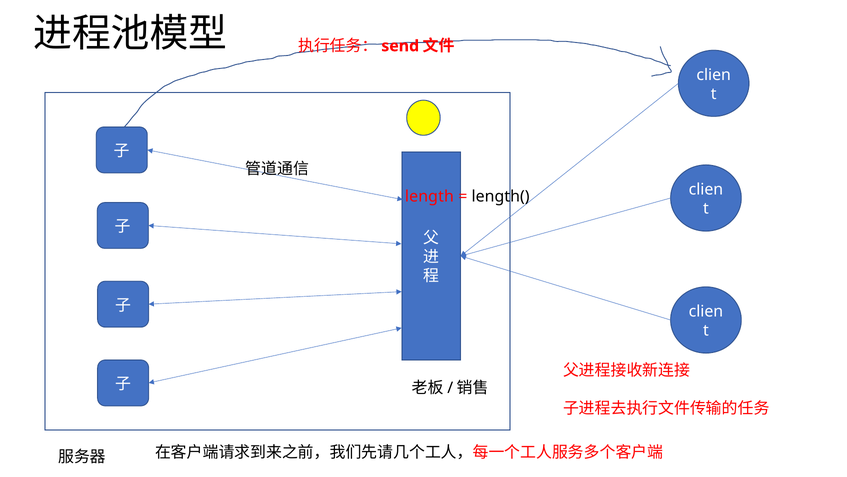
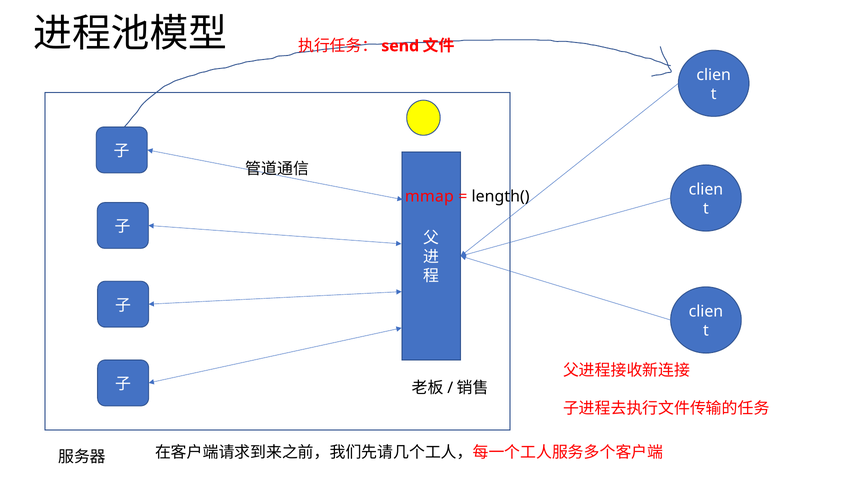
length: length -> mmap
